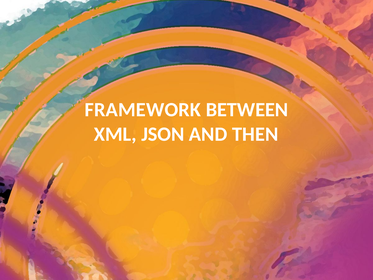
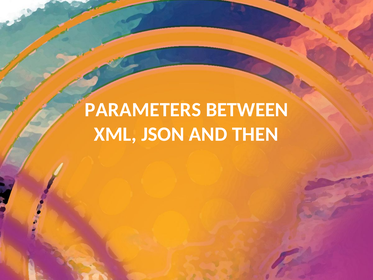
FRAMEWORK: FRAMEWORK -> PARAMETERS
